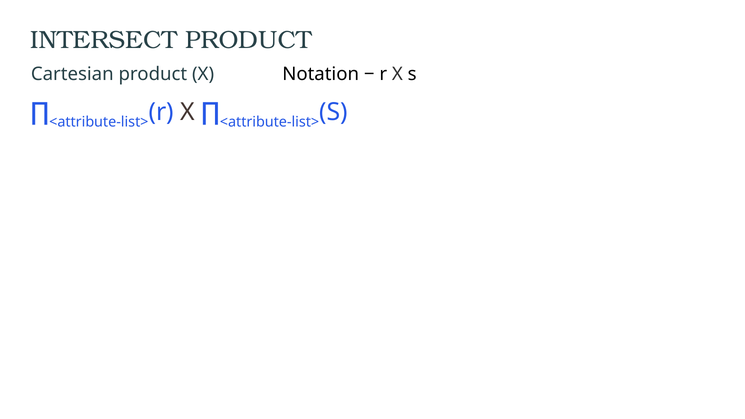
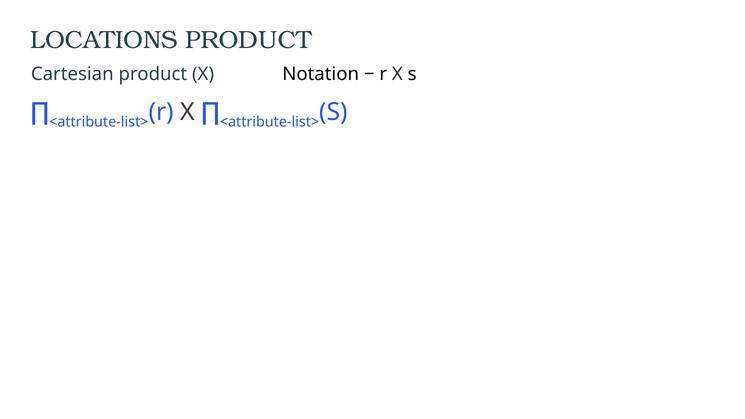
INTERSECT: INTERSECT -> LOCATIONS
